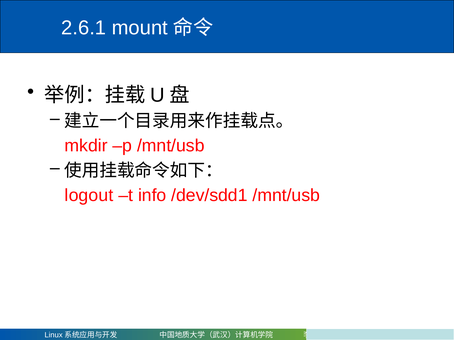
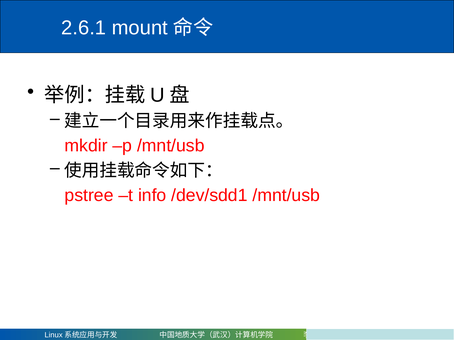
logout: logout -> pstree
